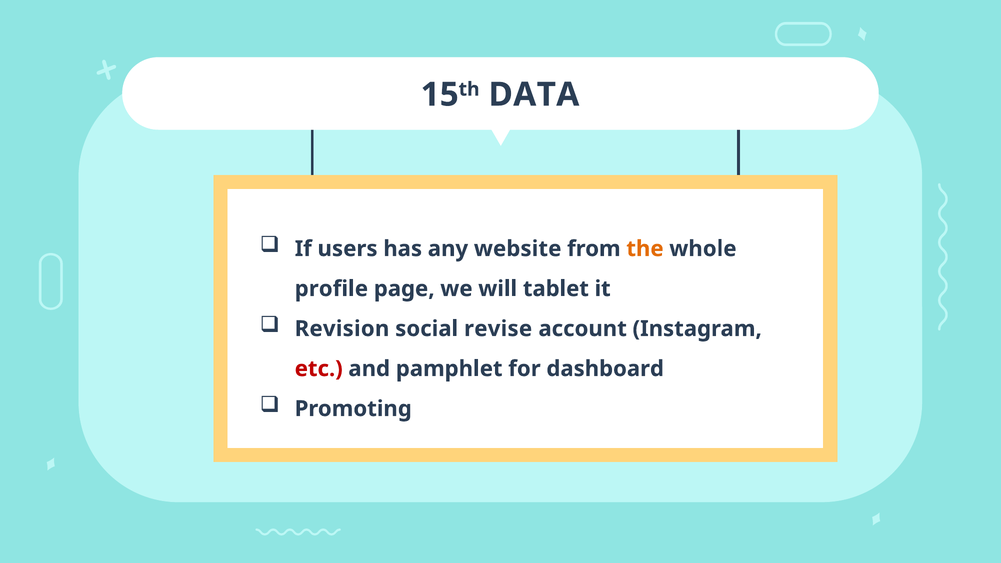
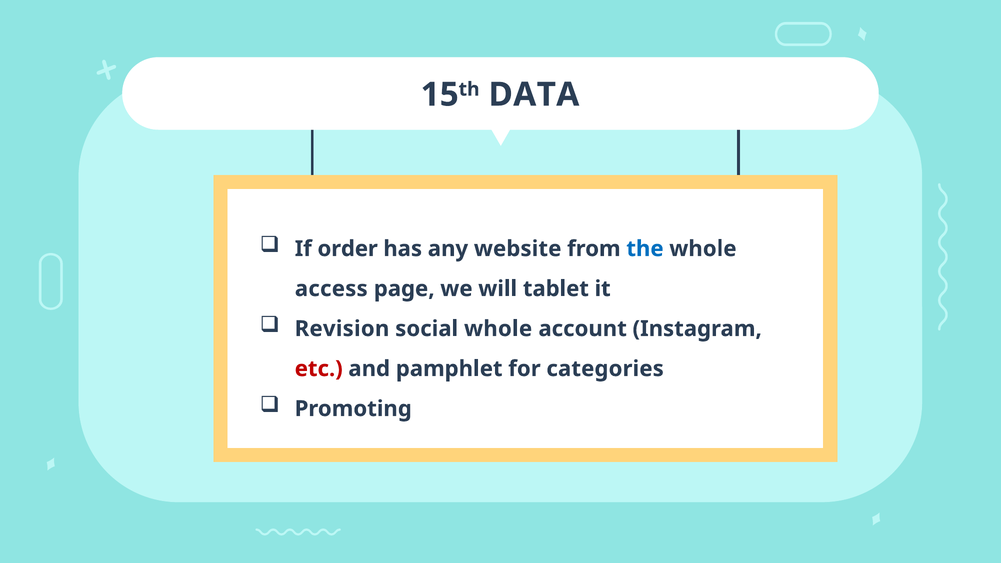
users: users -> order
the colour: orange -> blue
profile: profile -> access
social revise: revise -> whole
dashboard: dashboard -> categories
